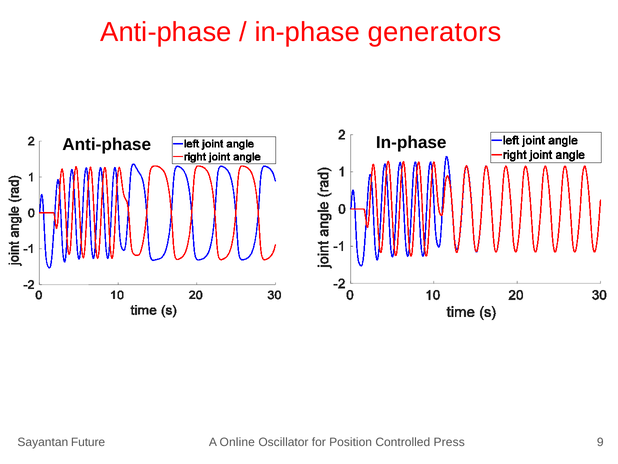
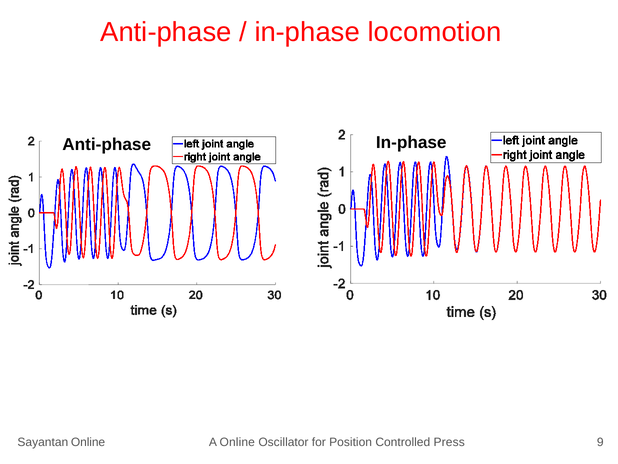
generators: generators -> locomotion
Sayantan Future: Future -> Online
